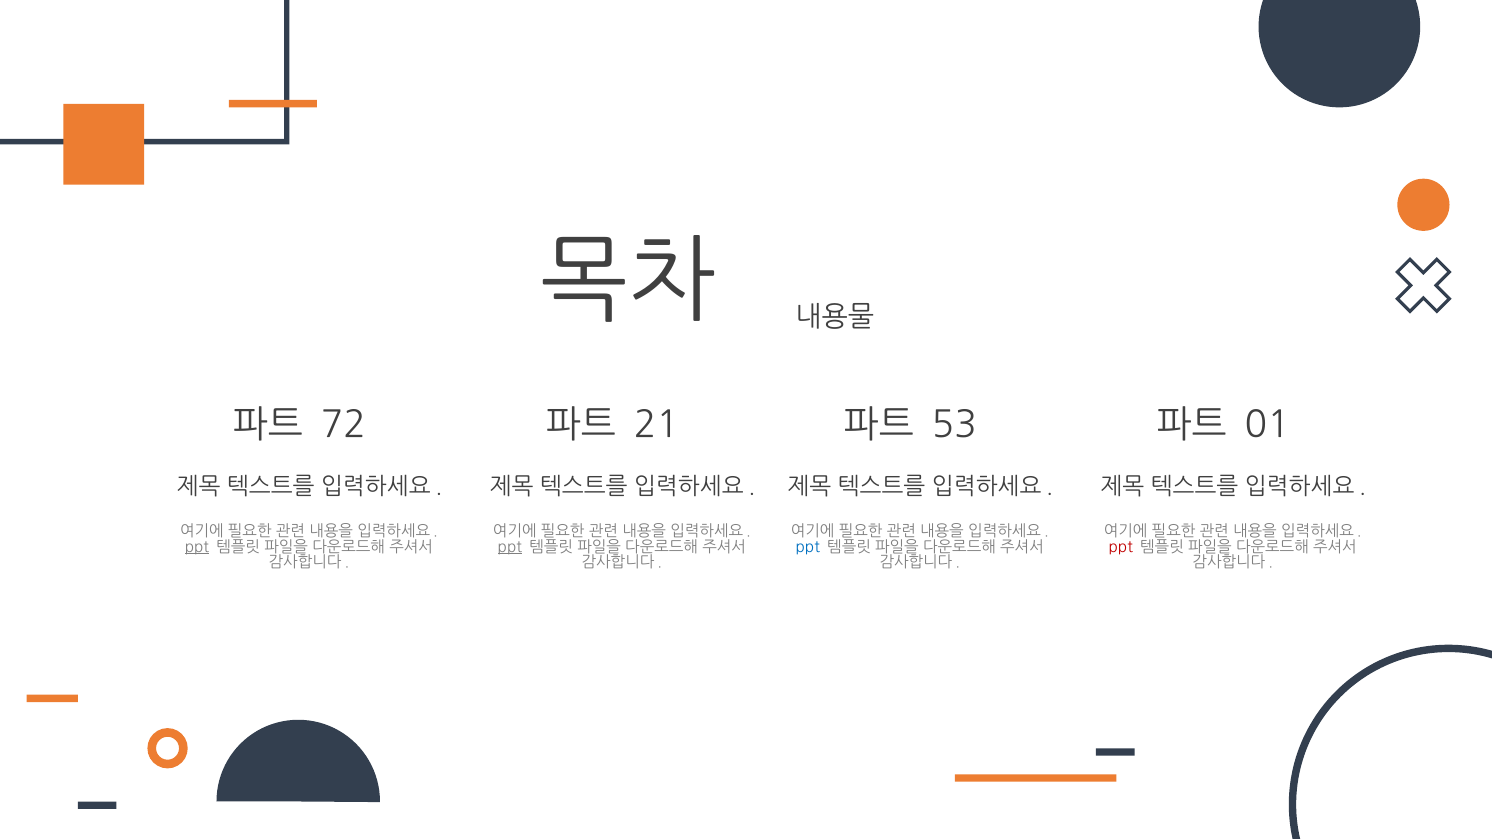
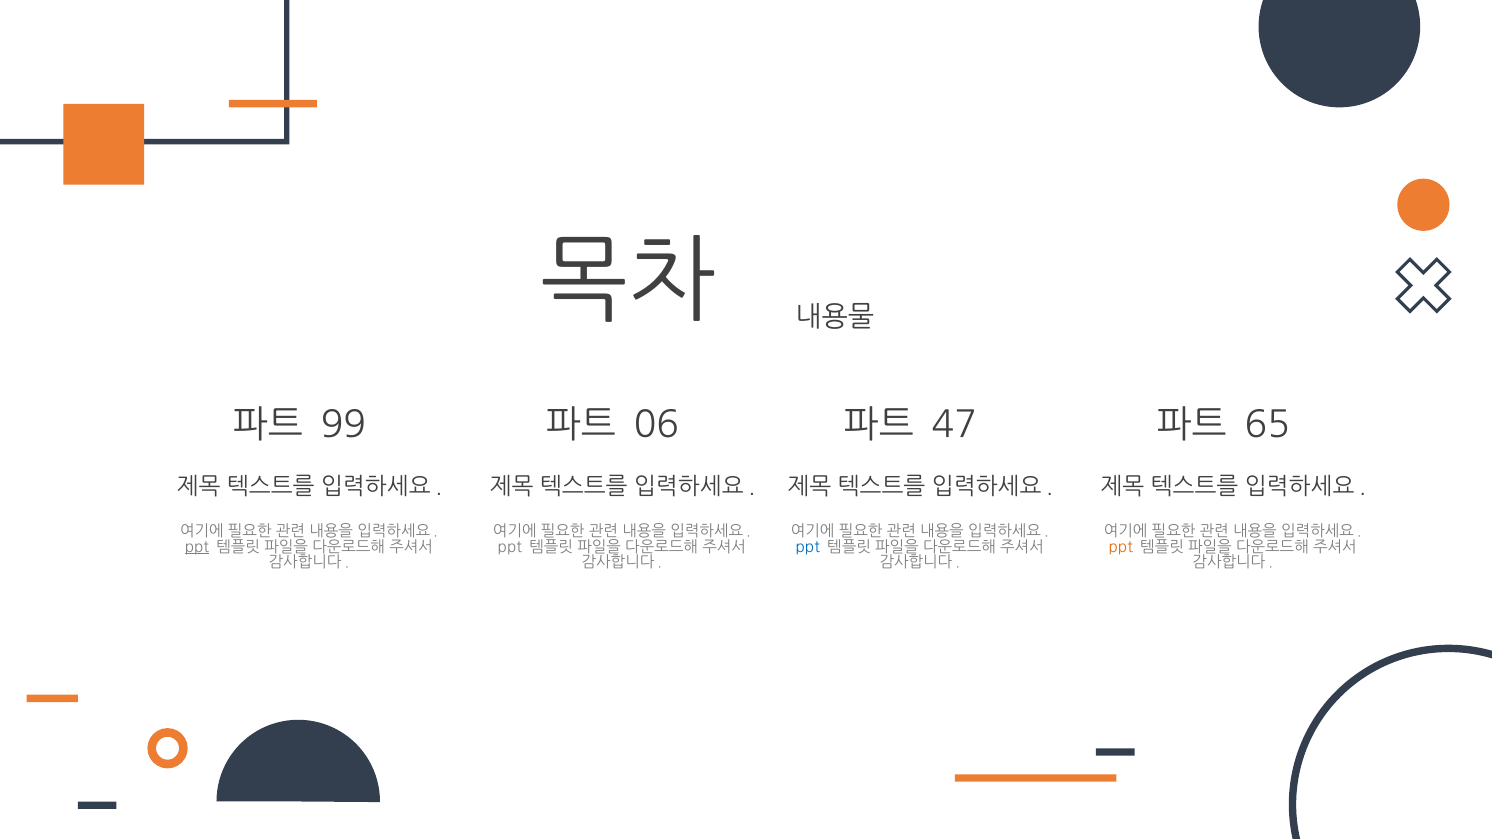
72: 72 -> 99
21: 21 -> 06
53: 53 -> 47
01: 01 -> 65
ppt at (510, 547) underline: present -> none
ppt at (1121, 547) colour: red -> orange
